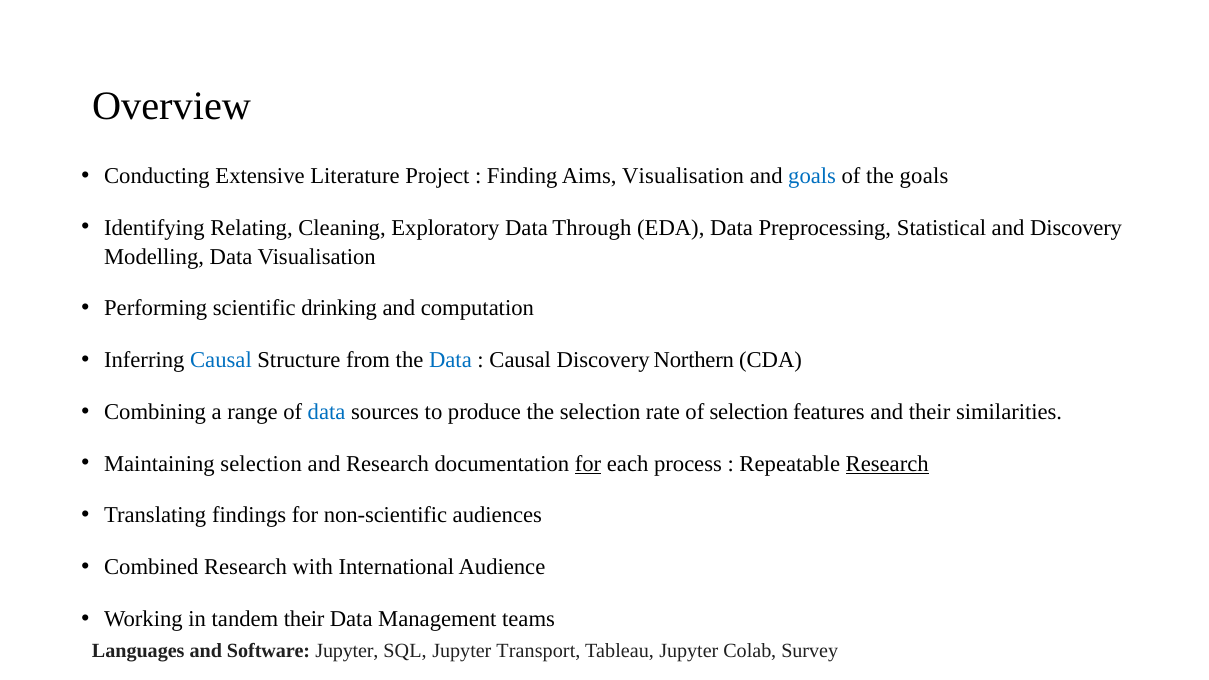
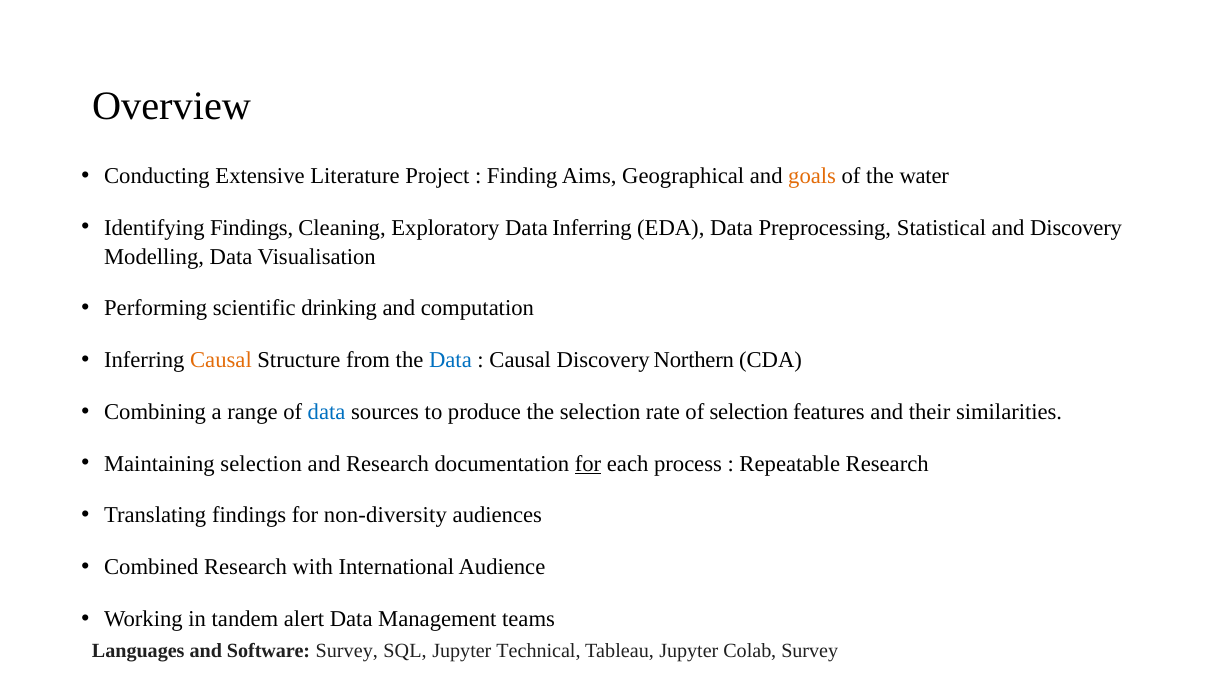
Aims Visualisation: Visualisation -> Geographical
goals at (812, 176) colour: blue -> orange
the goals: goals -> water
Identifying Relating: Relating -> Findings
Data Through: Through -> Inferring
Causal at (221, 360) colour: blue -> orange
Research at (887, 464) underline: present -> none
non-scientific: non-scientific -> non-diversity
tandem their: their -> alert
Software Jupyter: Jupyter -> Survey
Transport: Transport -> Technical
